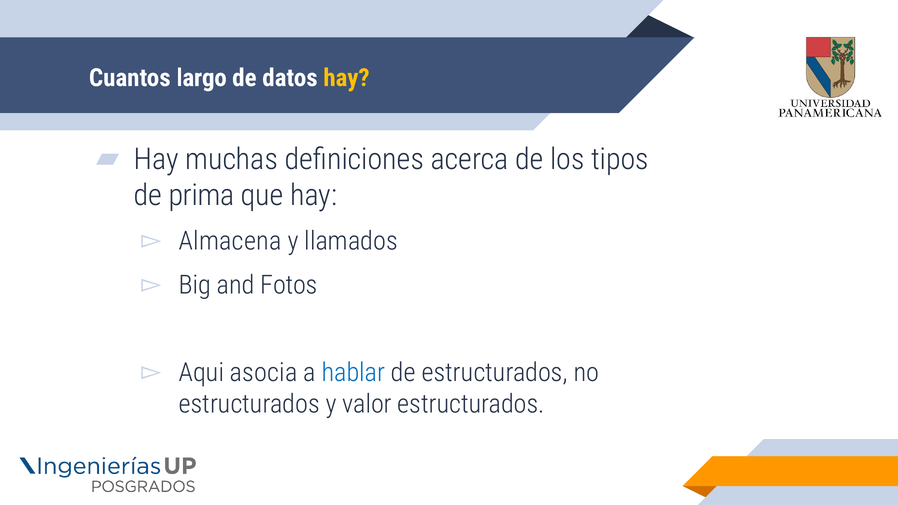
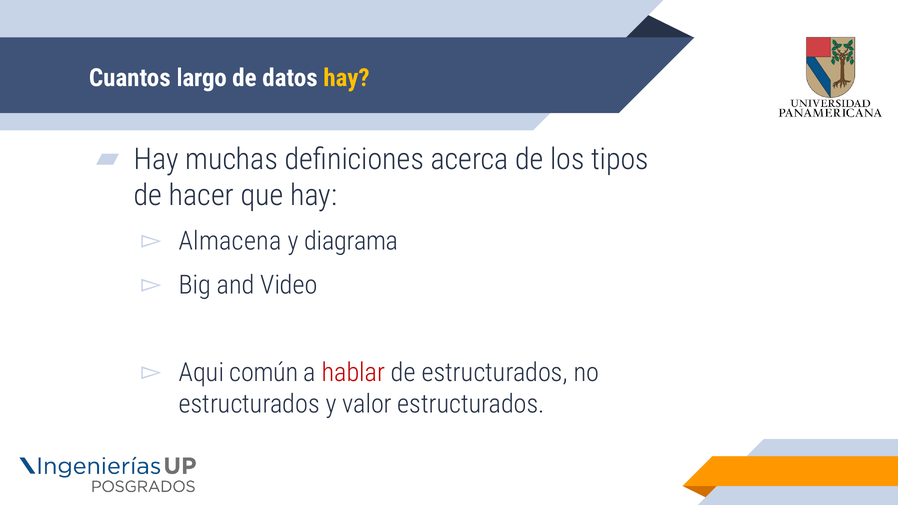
prima: prima -> hacer
llamados: llamados -> diagrama
Fotos: Fotos -> Video
asocia: asocia -> común
hablar colour: blue -> red
